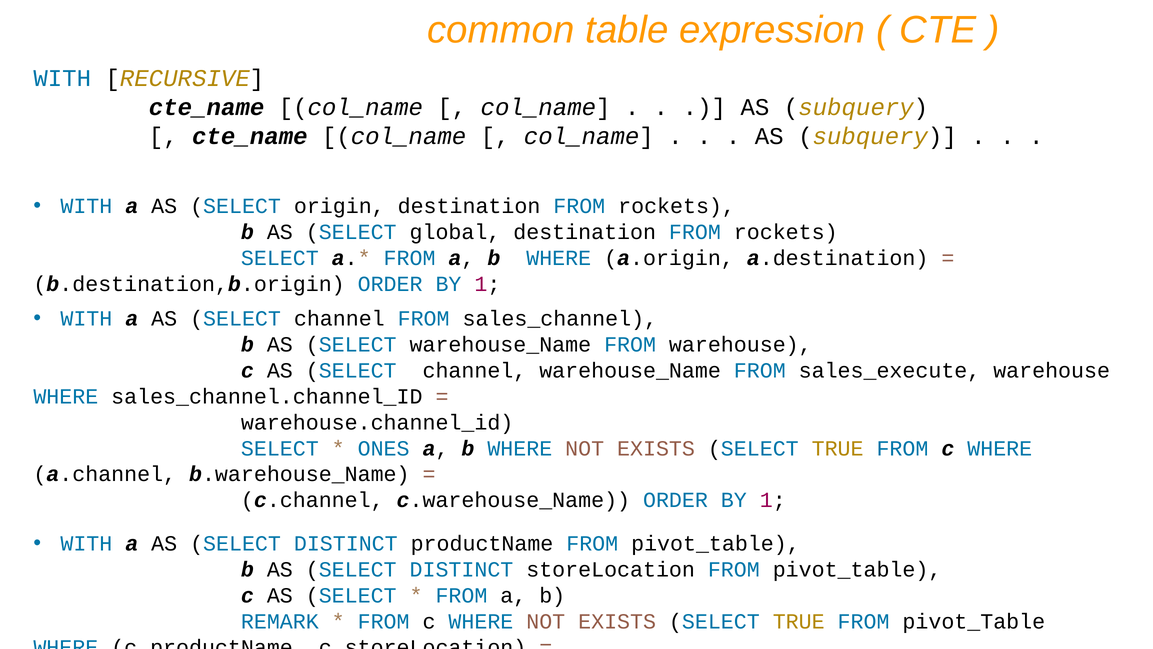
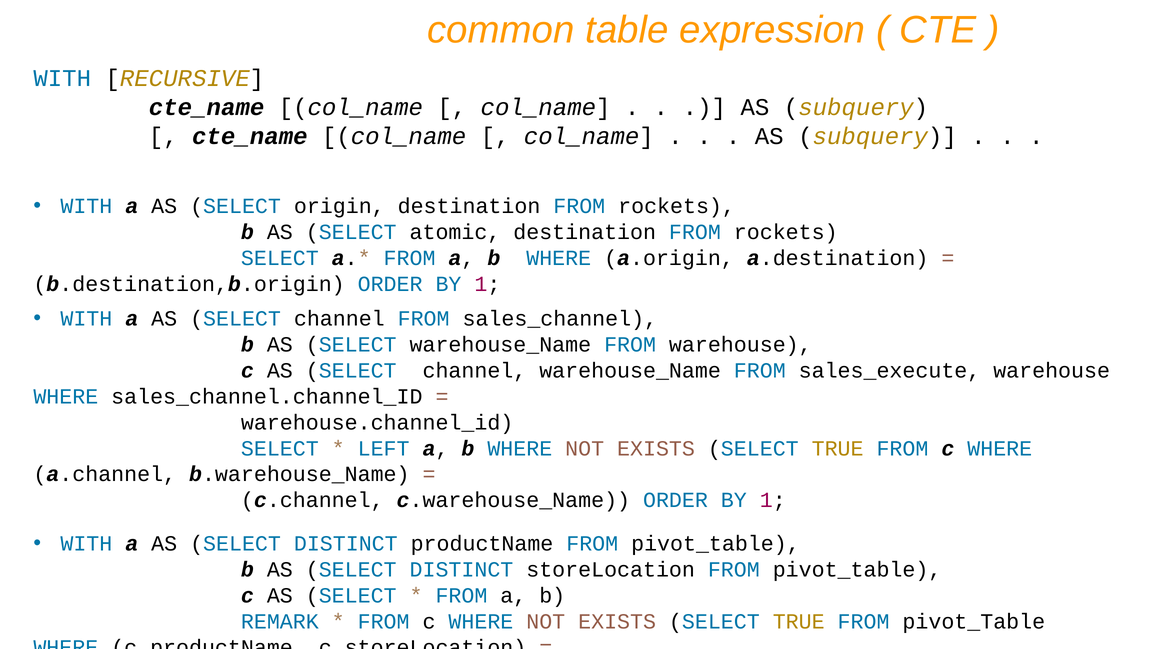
global: global -> atomic
ONES: ONES -> LEFT
